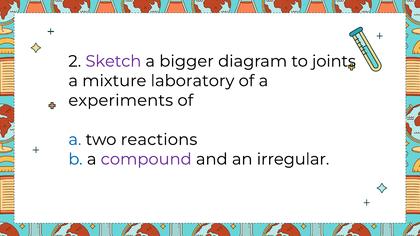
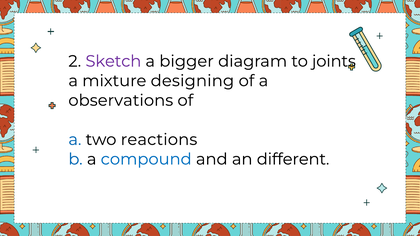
laboratory: laboratory -> designing
experiments: experiments -> observations
compound colour: purple -> blue
irregular: irregular -> different
